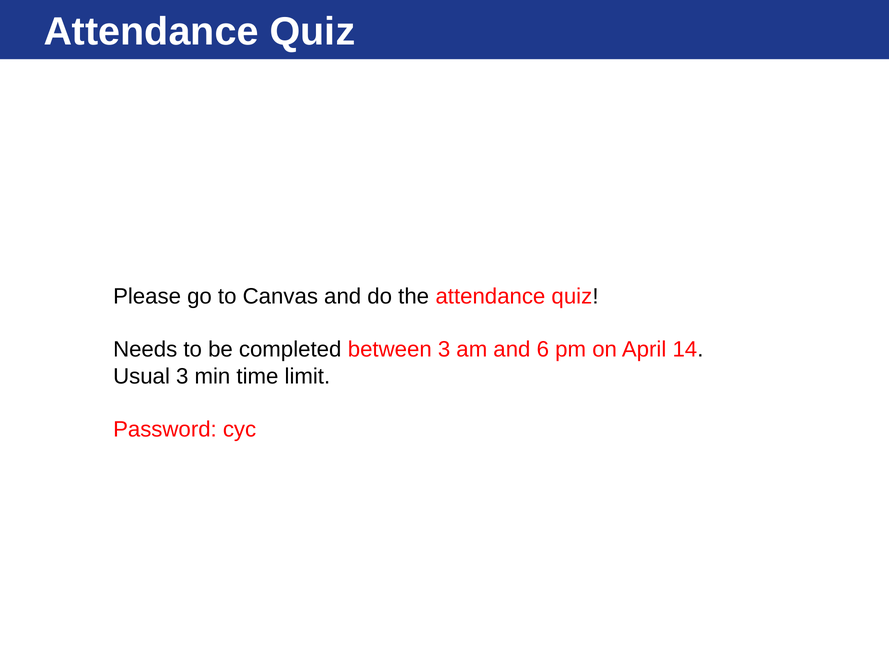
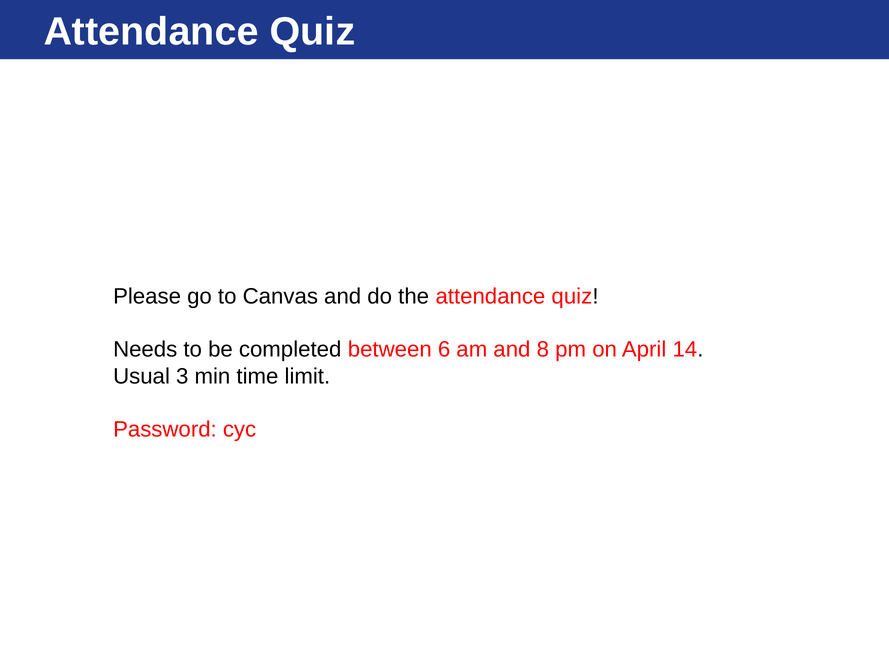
between 3: 3 -> 6
6: 6 -> 8
